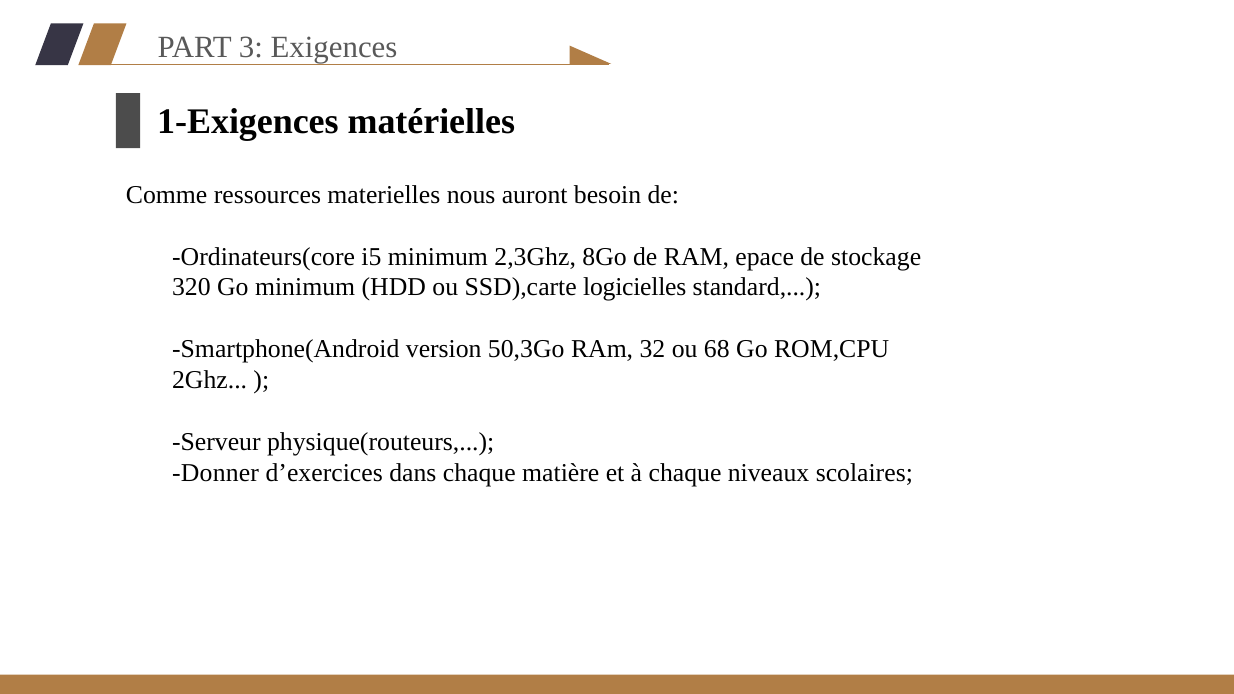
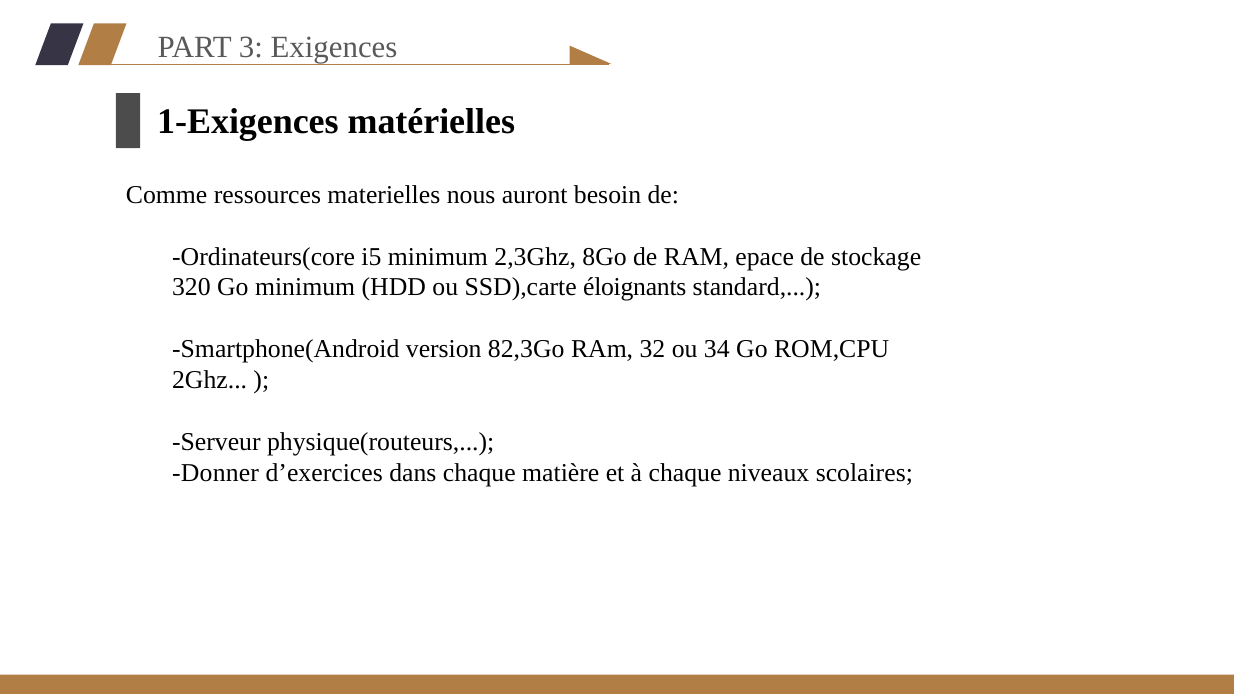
logicielles: logicielles -> éloignants
50,3Go: 50,3Go -> 82,3Go
ou 68: 68 -> 34
